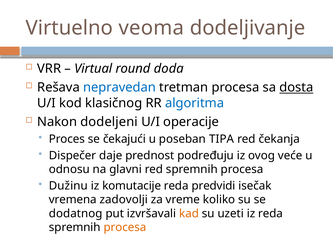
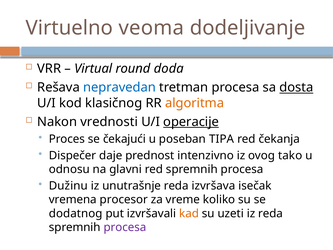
algoritma colour: blue -> orange
dodeljeni: dodeljeni -> vrednosti
operacije underline: none -> present
podređuju: podređuju -> intenzivno
veće: veće -> tako
komutacije: komutacije -> unutrašnje
predvidi: predvidi -> izvršava
zadovolji: zadovolji -> procesor
procesa at (125, 227) colour: orange -> purple
